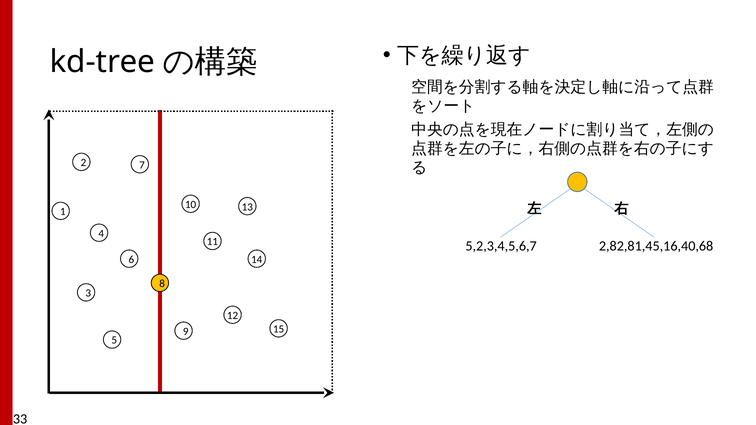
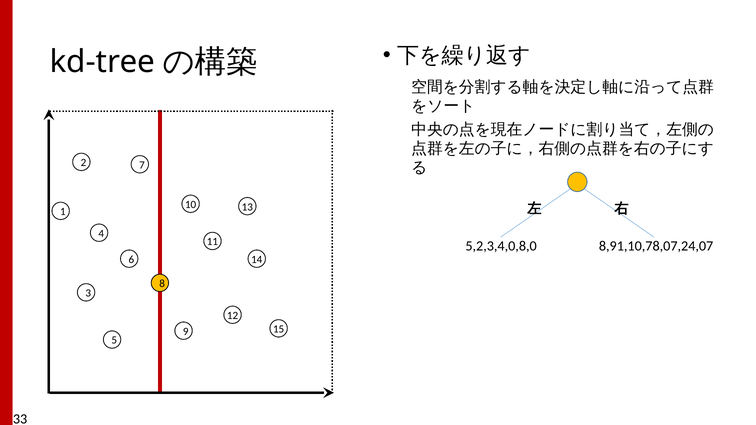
5,2,3,4,5,6,7: 5,2,3,4,5,6,7 -> 5,2,3,4,0,8,0
2,82,81,45,16,40,68: 2,82,81,45,16,40,68 -> 8,91,10,78,07,24,07
